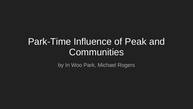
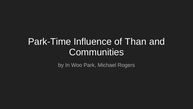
Peak: Peak -> Than
